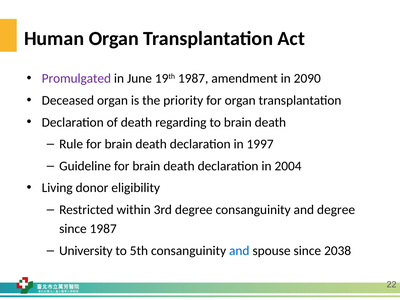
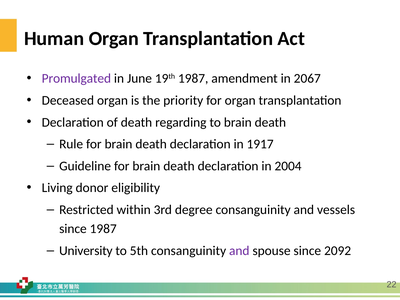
2090: 2090 -> 2067
1997: 1997 -> 1917
and degree: degree -> vessels
and at (239, 251) colour: blue -> purple
2038: 2038 -> 2092
